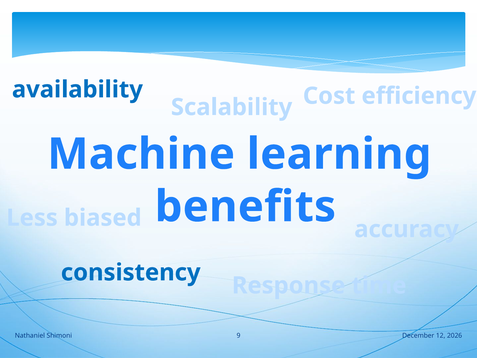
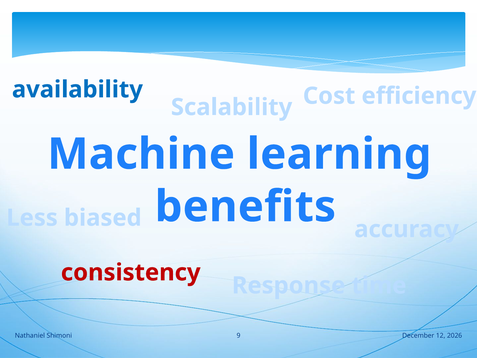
consistency colour: blue -> red
